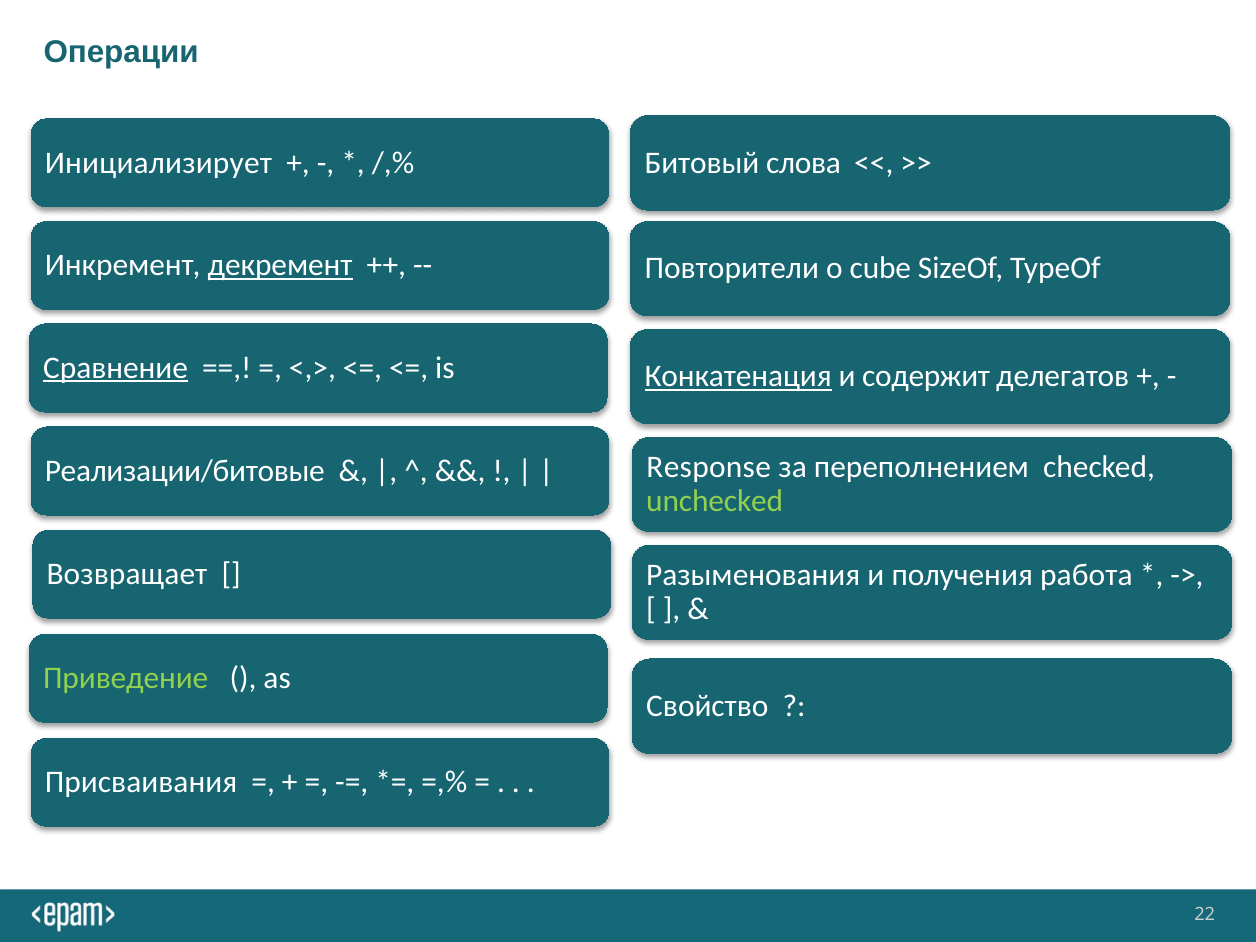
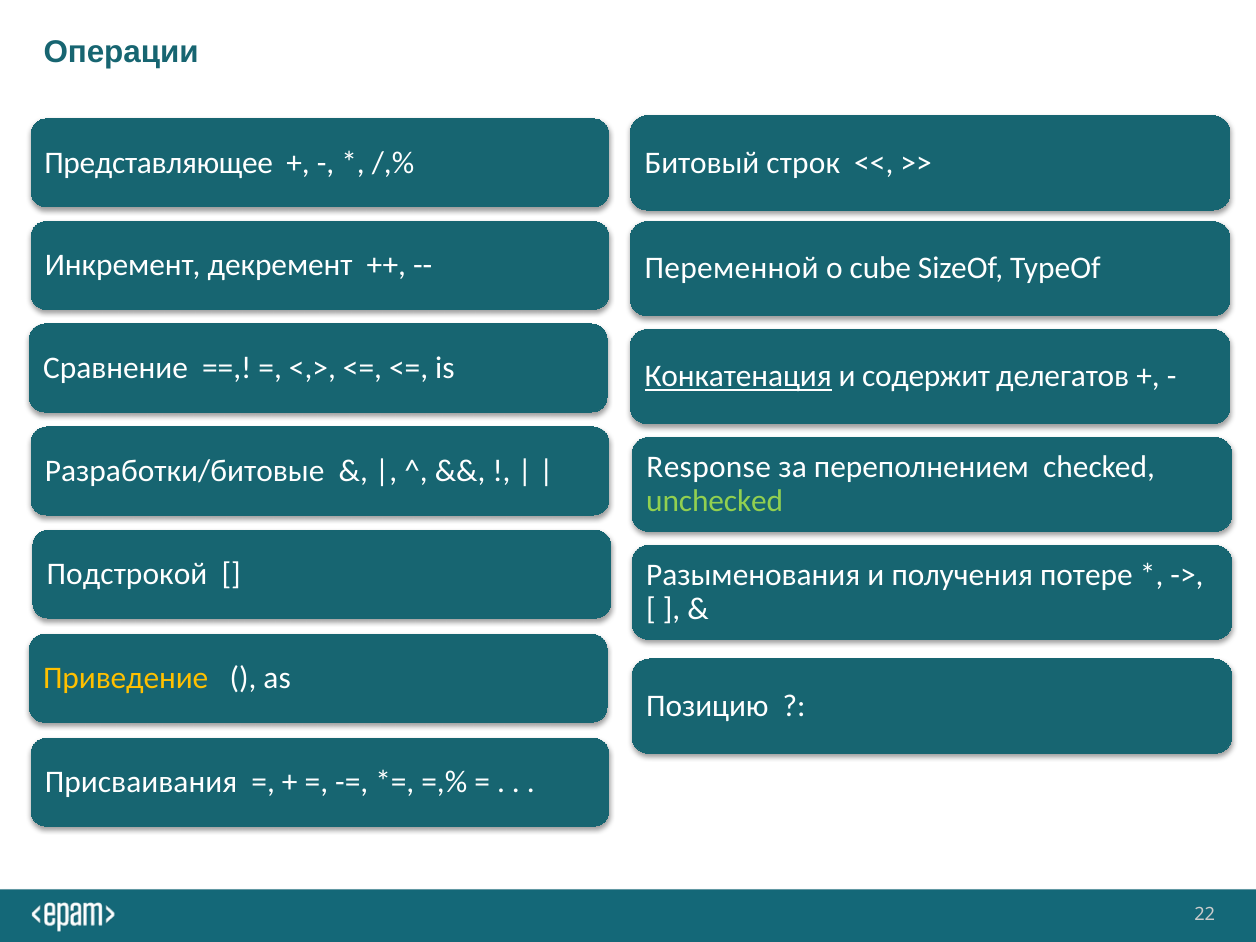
Инициализирует: Инициализирует -> Представляющее
слова: слова -> строк
декремент underline: present -> none
Повторители: Повторители -> Переменной
Сравнение underline: present -> none
Реализации/битовые: Реализации/битовые -> Разработки/битовые
Возвращает: Возвращает -> Подстрокой
работа: работа -> потере
Приведение colour: light green -> yellow
Свойство: Свойство -> Позицию
